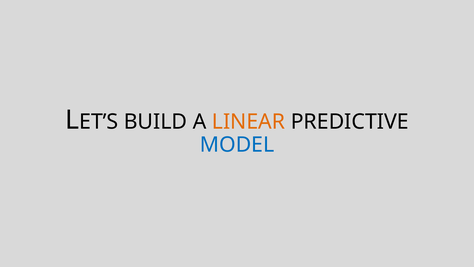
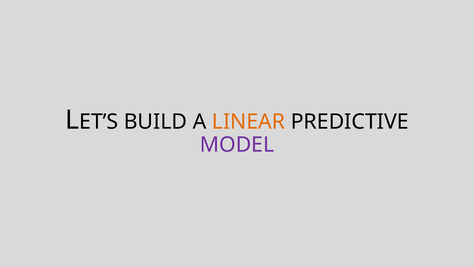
MODEL colour: blue -> purple
